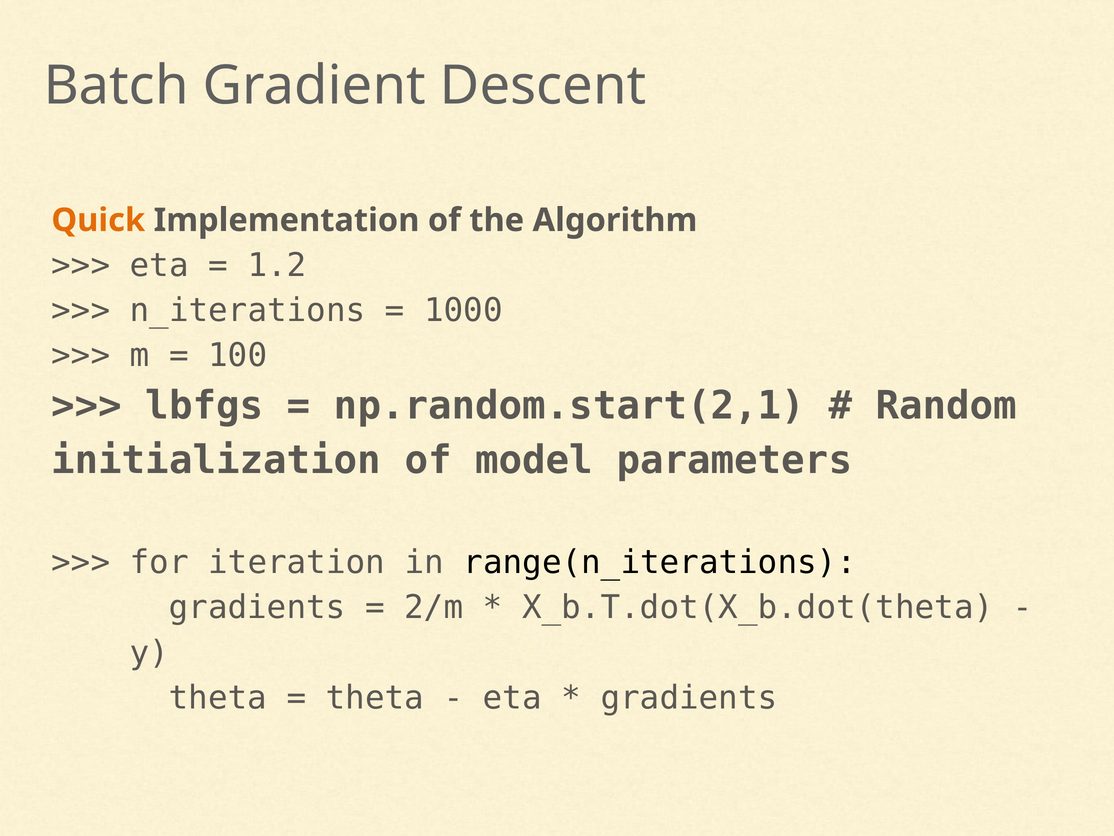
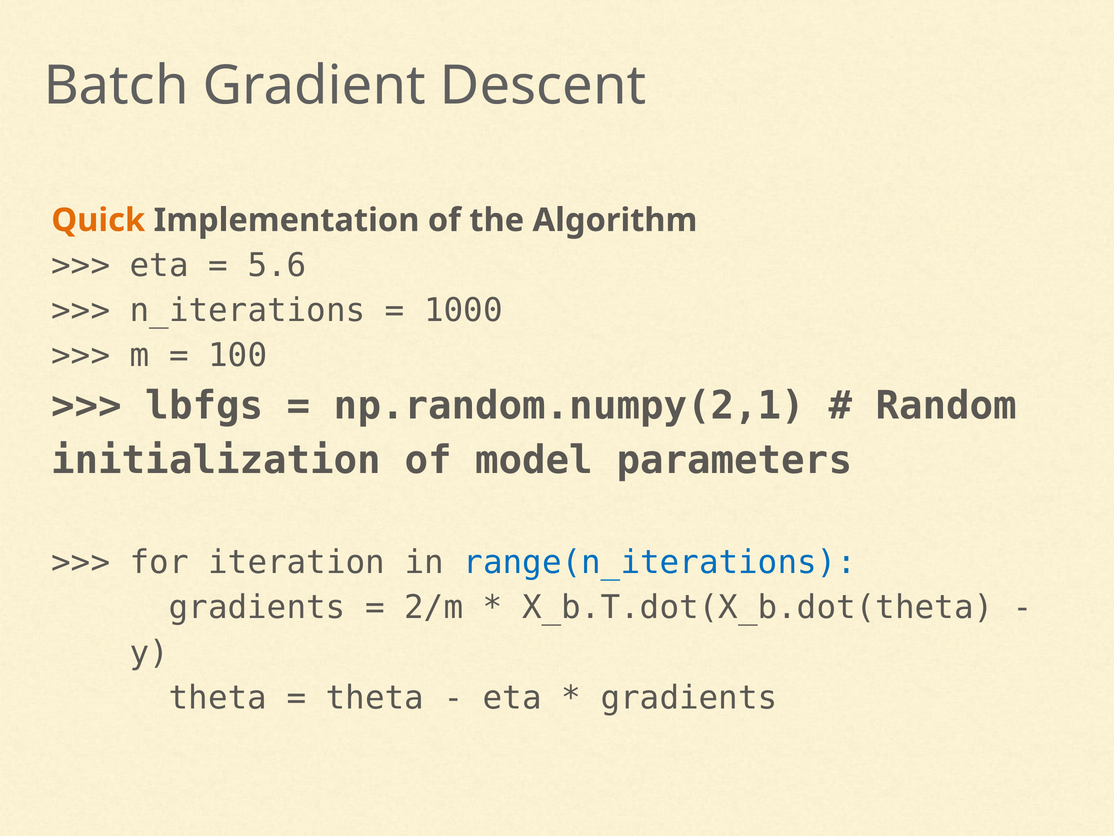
1.2: 1.2 -> 5.6
np.random.start(2,1: np.random.start(2,1 -> np.random.numpy(2,1
range(n_iterations colour: black -> blue
